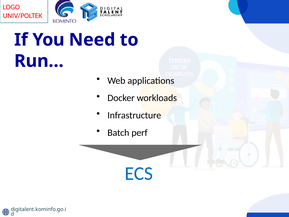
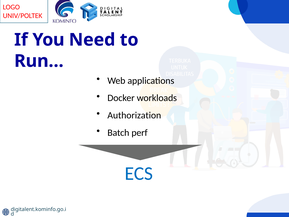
Infrastructure: Infrastructure -> Authorization
